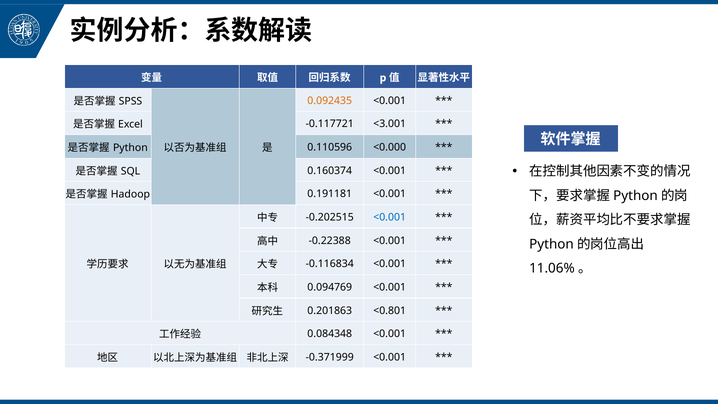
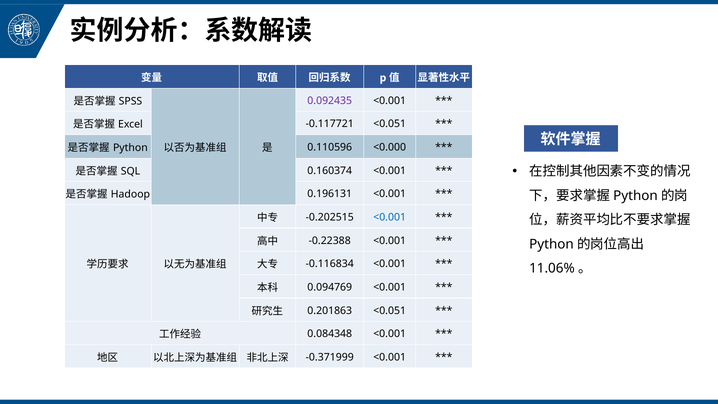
0.092435 colour: orange -> purple
-0.117721 <3.001: <3.001 -> <0.051
0.191181: 0.191181 -> 0.196131
0.201863 <0.801: <0.801 -> <0.051
